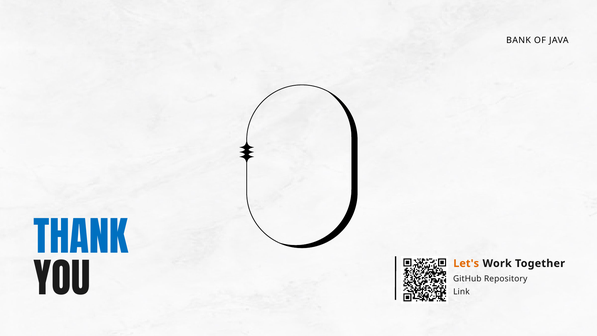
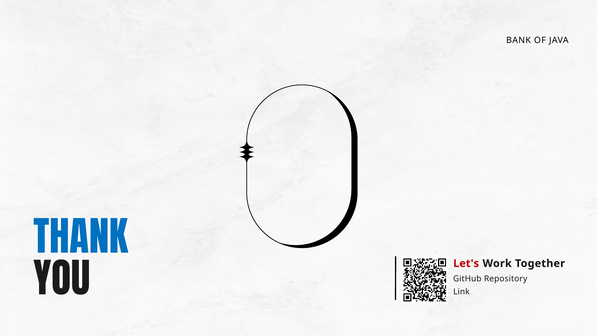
Let's colour: orange -> red
